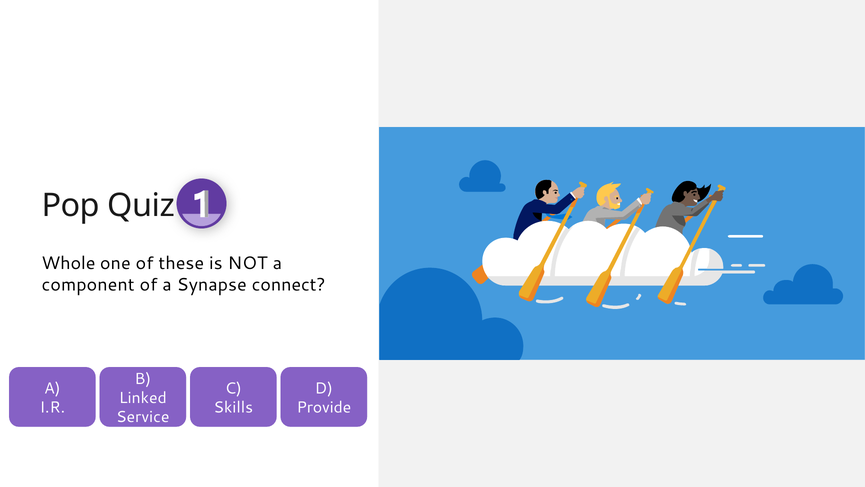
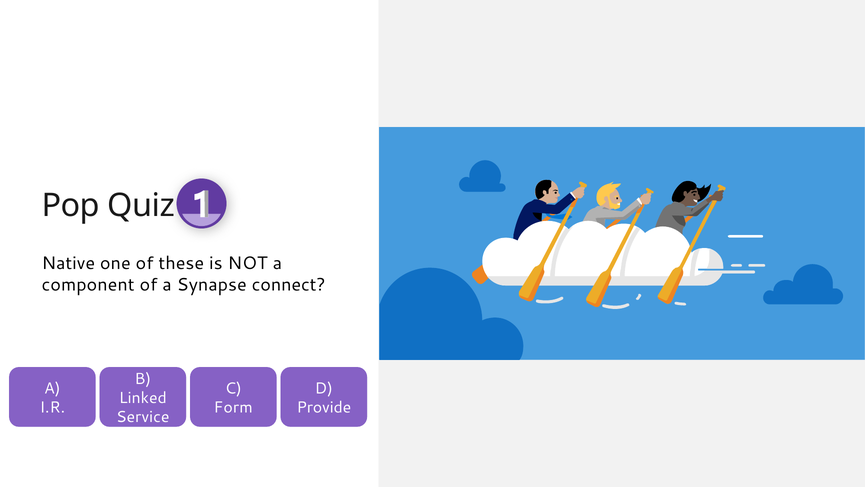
Whole: Whole -> Native
Skills: Skills -> Form
